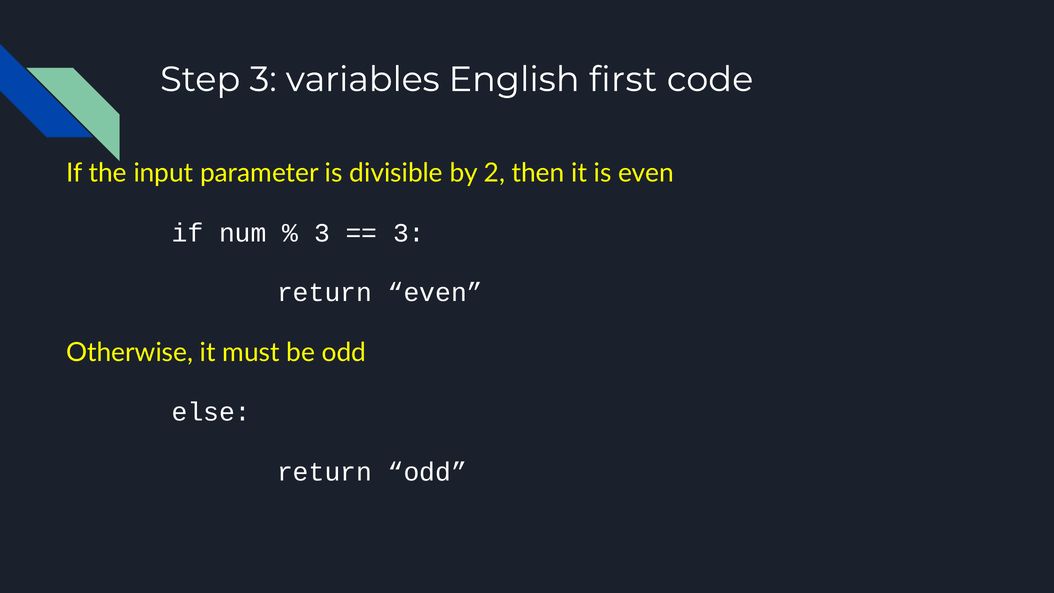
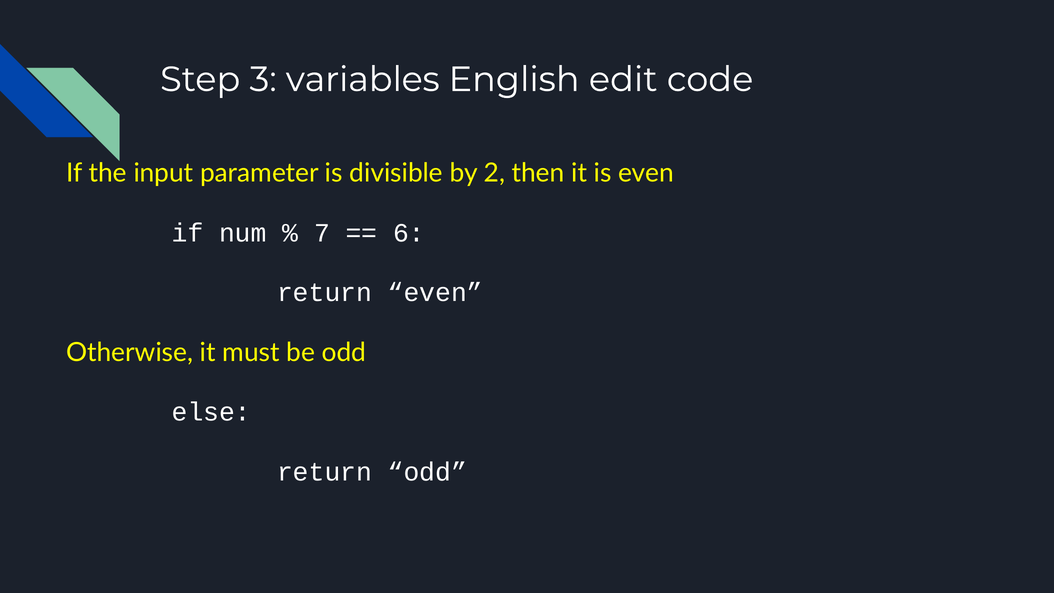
first: first -> edit
3 at (322, 233): 3 -> 7
3 at (409, 233): 3 -> 6
